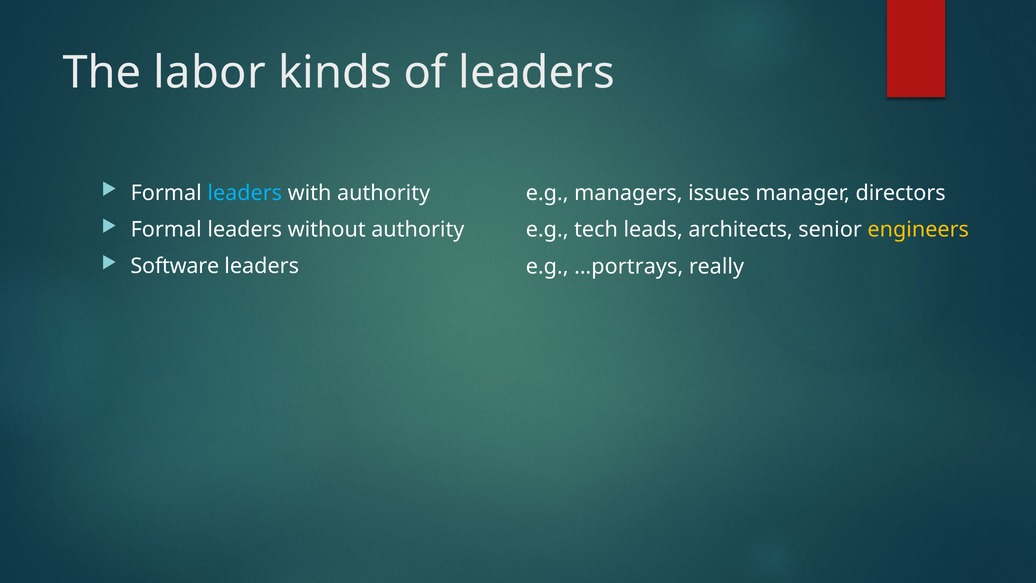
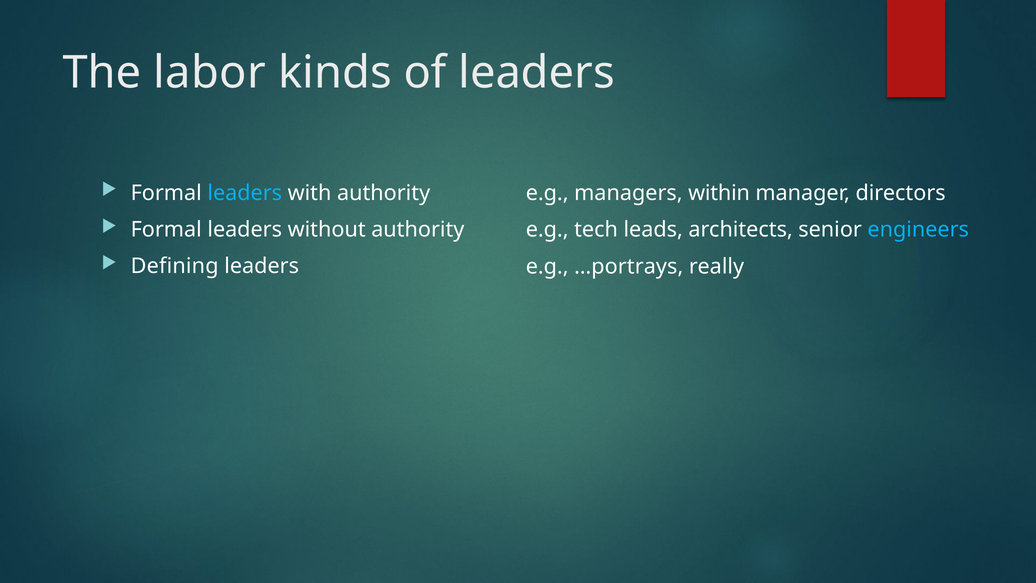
issues: issues -> within
engineers colour: yellow -> light blue
Software: Software -> Defining
